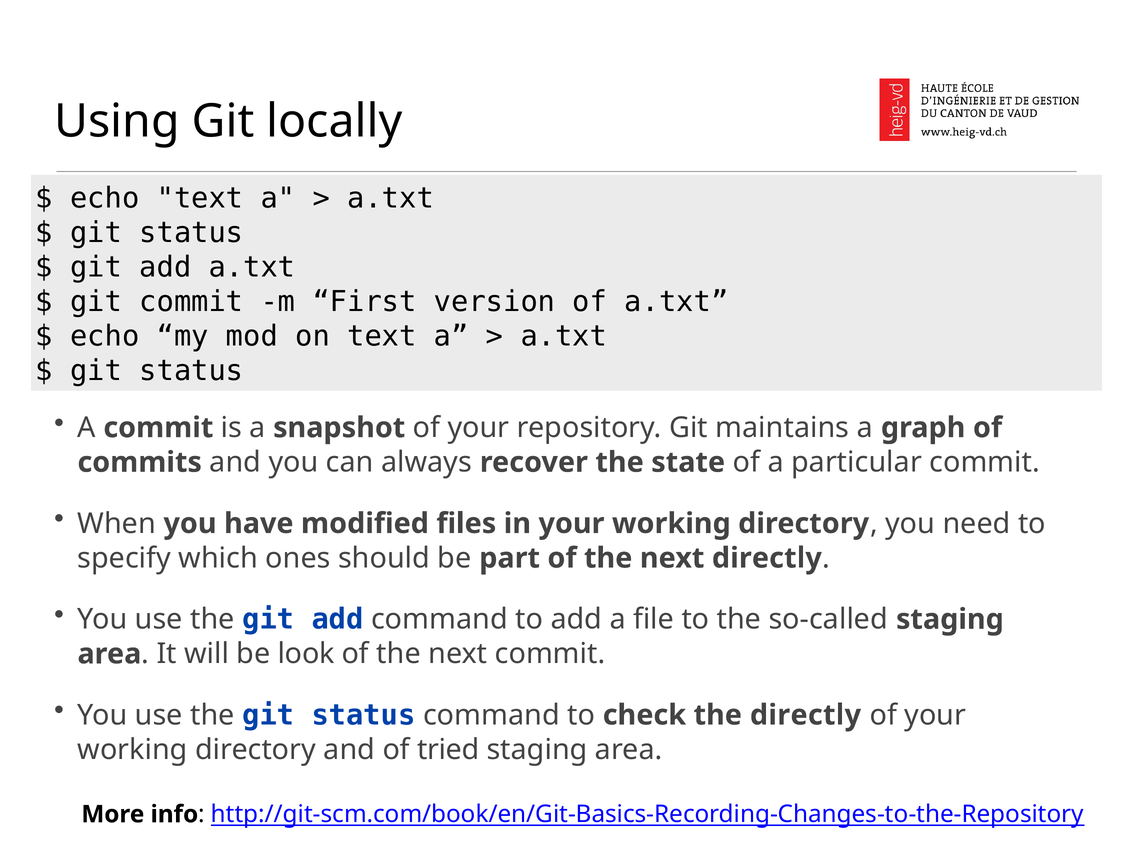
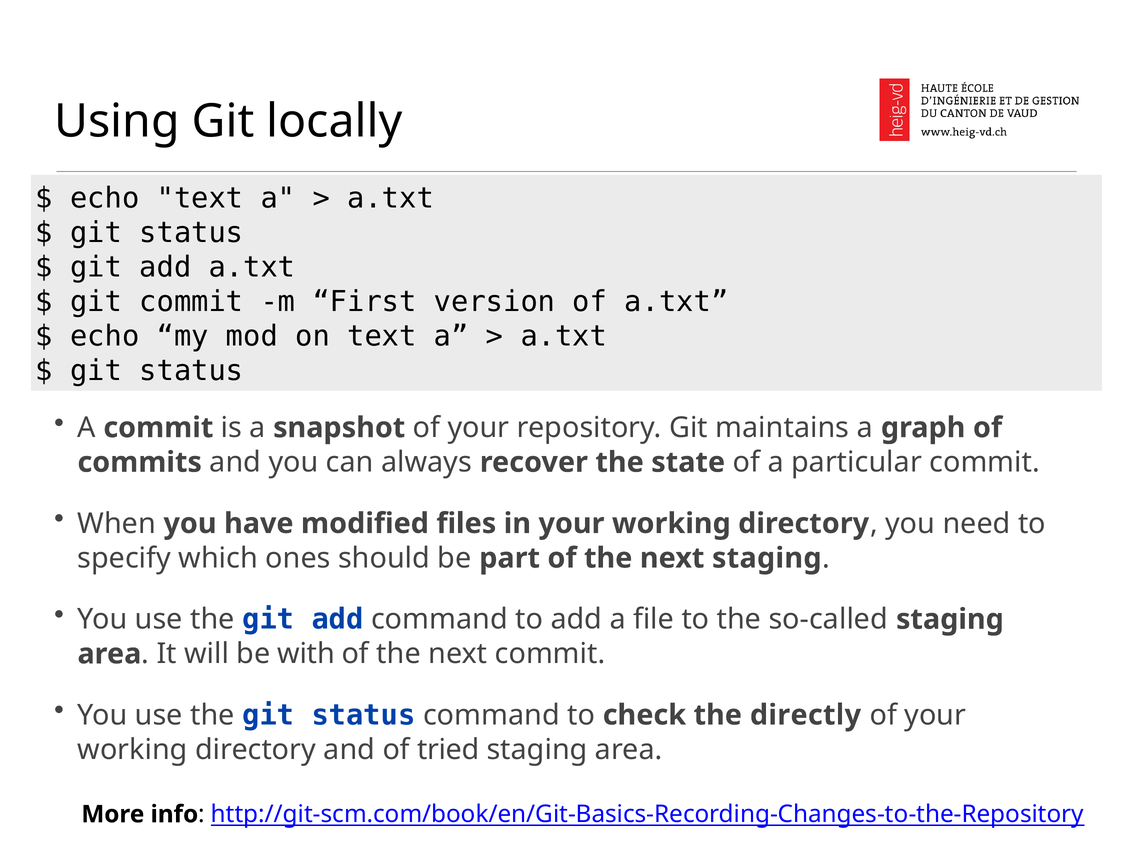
next directly: directly -> staging
look: look -> with
